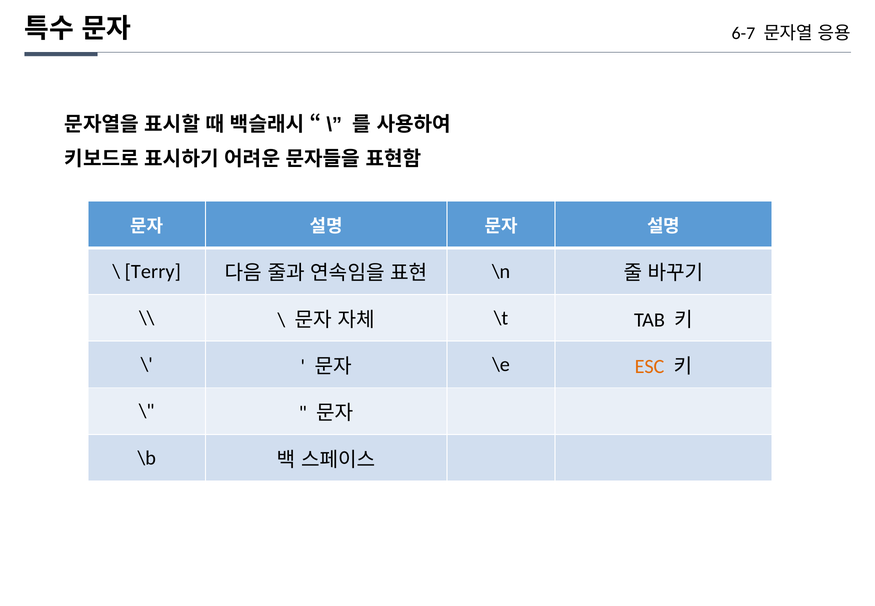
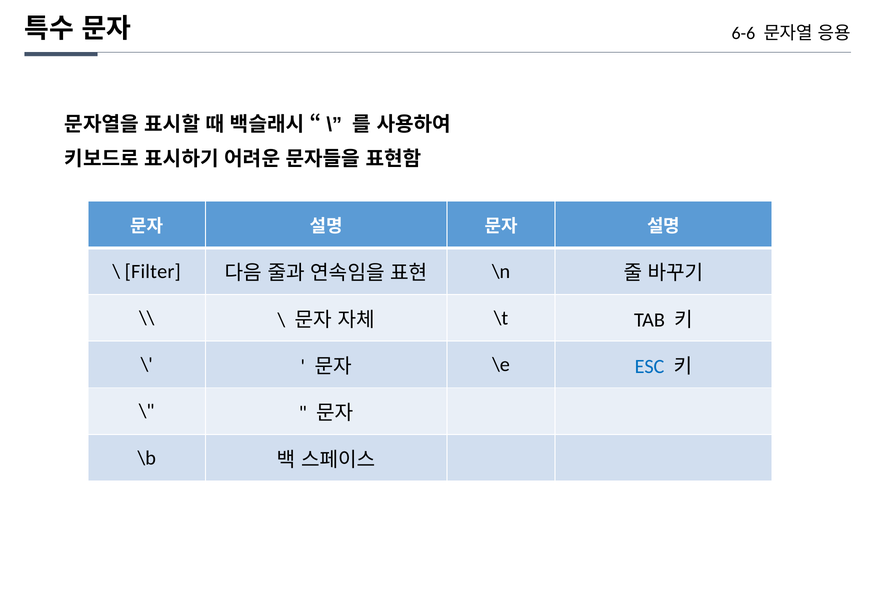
6-7: 6-7 -> 6-6
Terry: Terry -> Filter
ESC colour: orange -> blue
